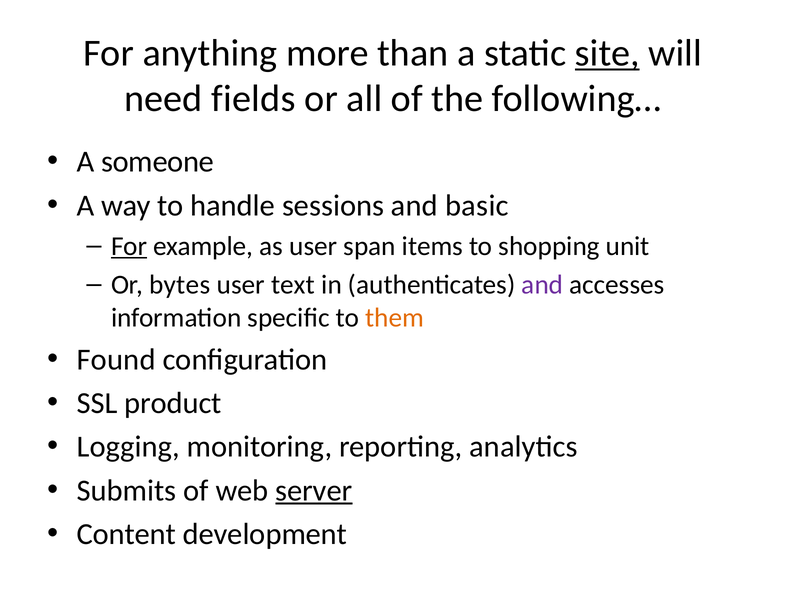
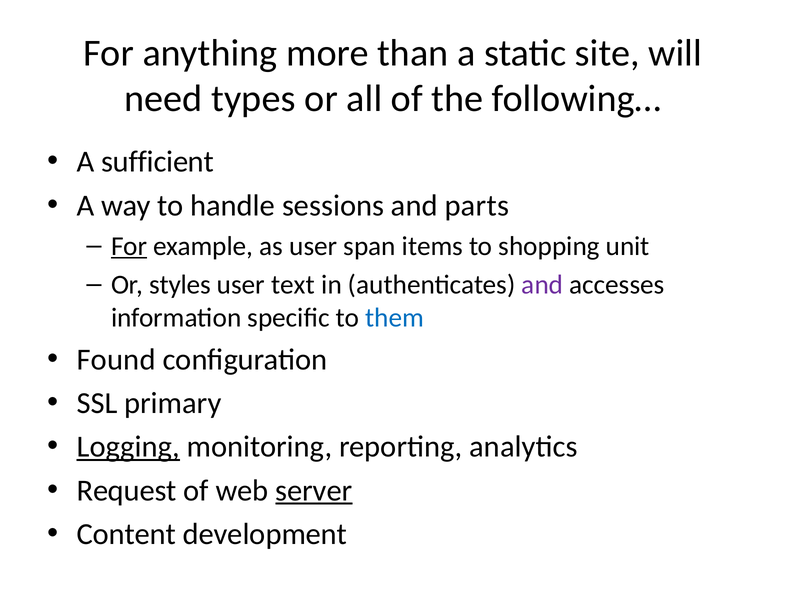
site underline: present -> none
fields: fields -> types
someone: someone -> sufficient
basic: basic -> parts
bytes: bytes -> styles
them colour: orange -> blue
product: product -> primary
Logging underline: none -> present
Submits: Submits -> Request
